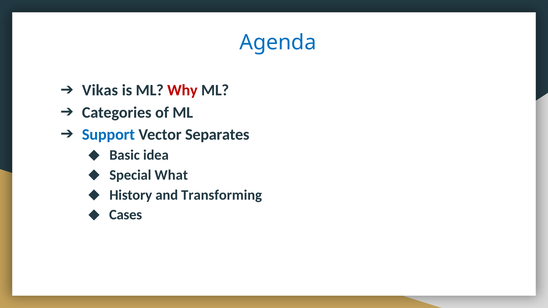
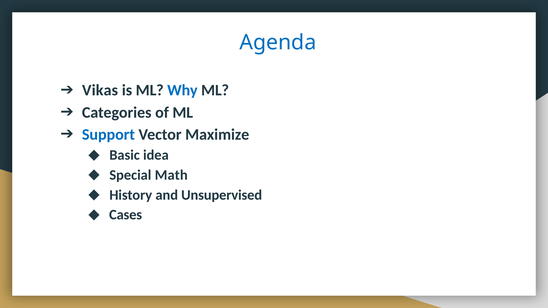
Why colour: red -> blue
Separates: Separates -> Maximize
What: What -> Math
Transforming: Transforming -> Unsupervised
